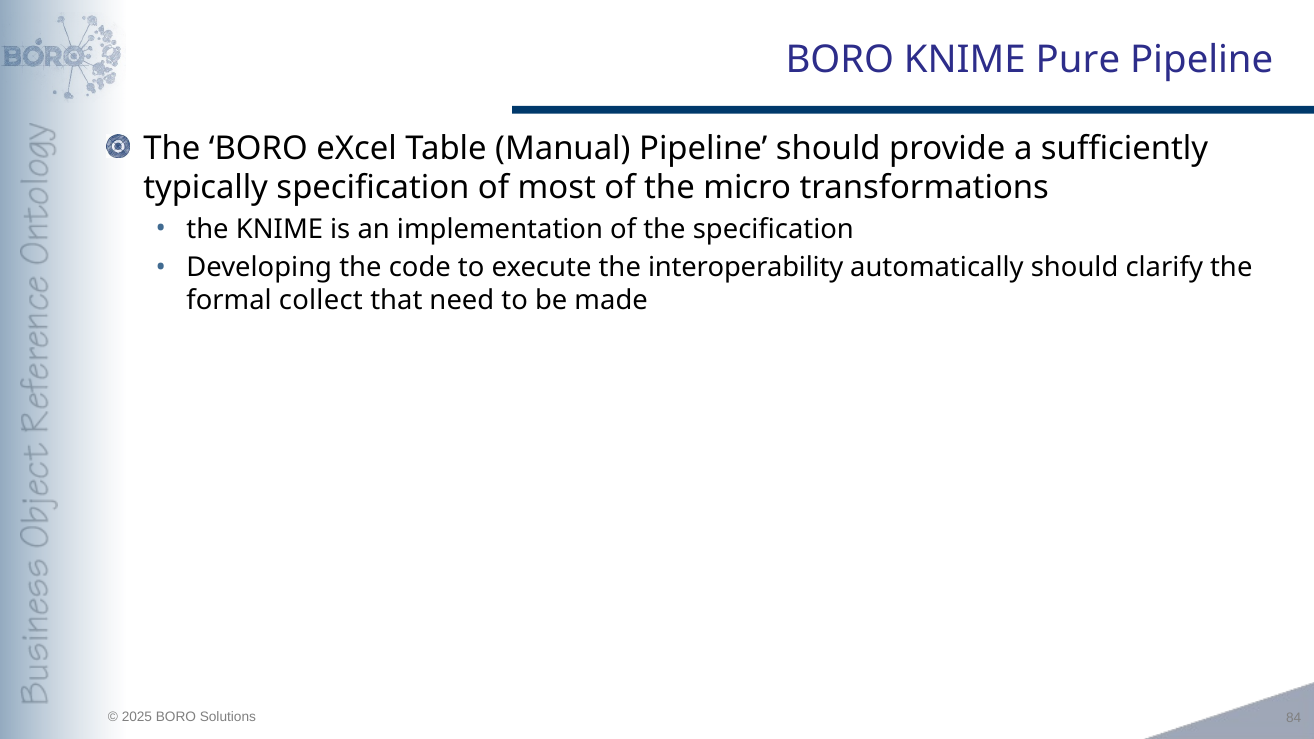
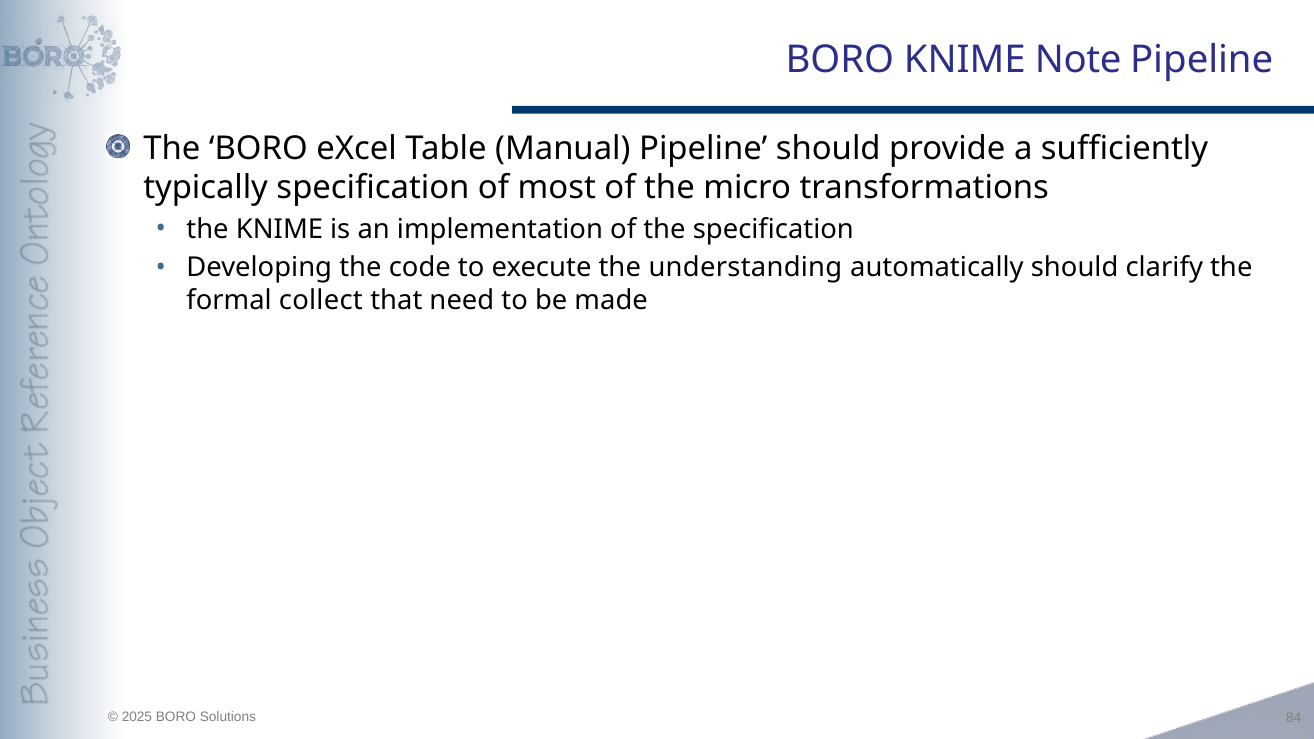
Pure: Pure -> Note
interoperability: interoperability -> understanding
